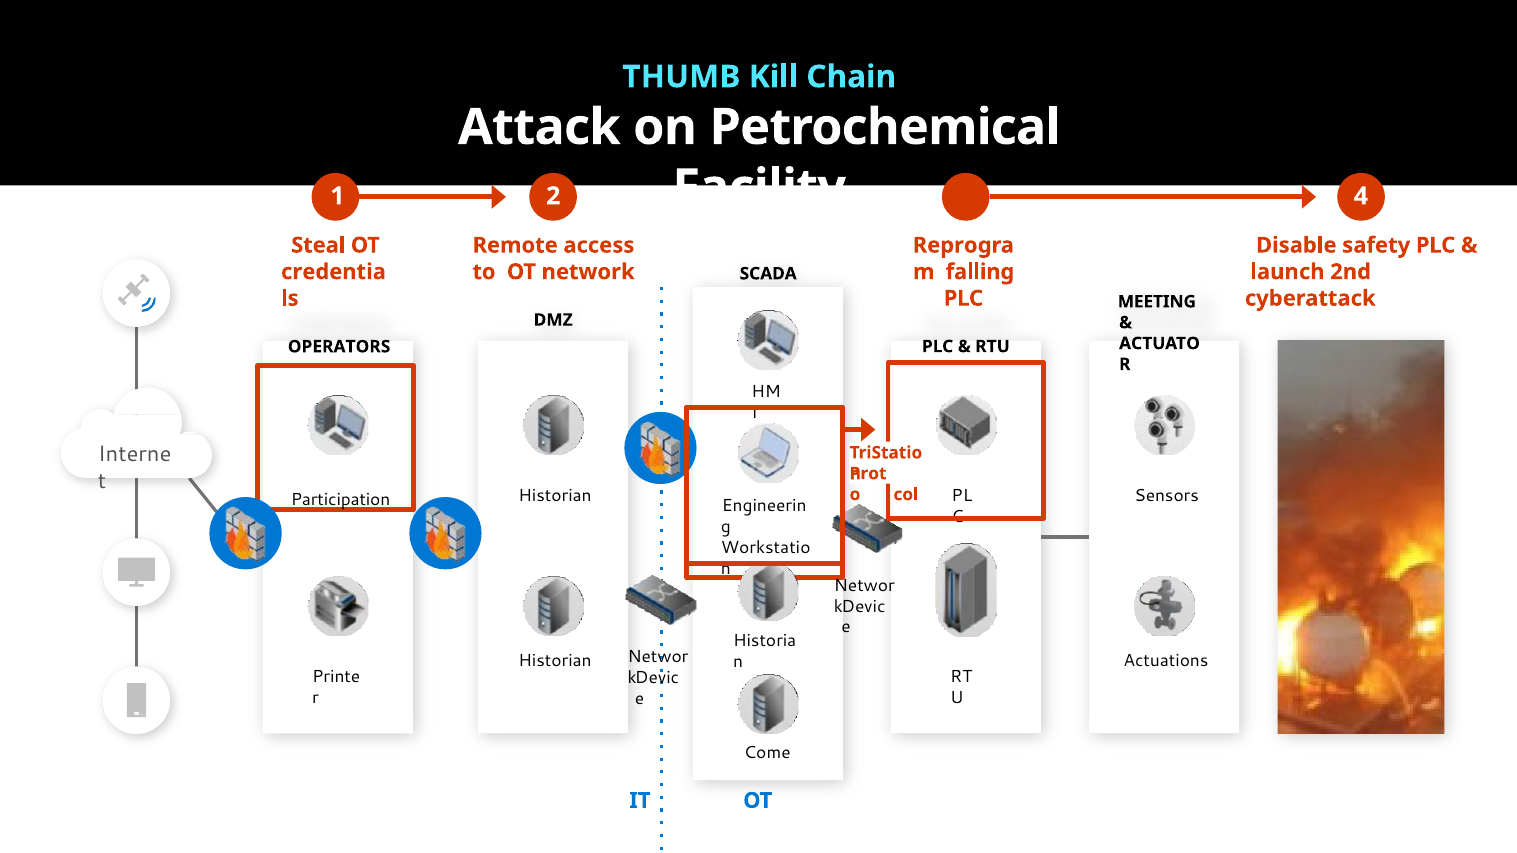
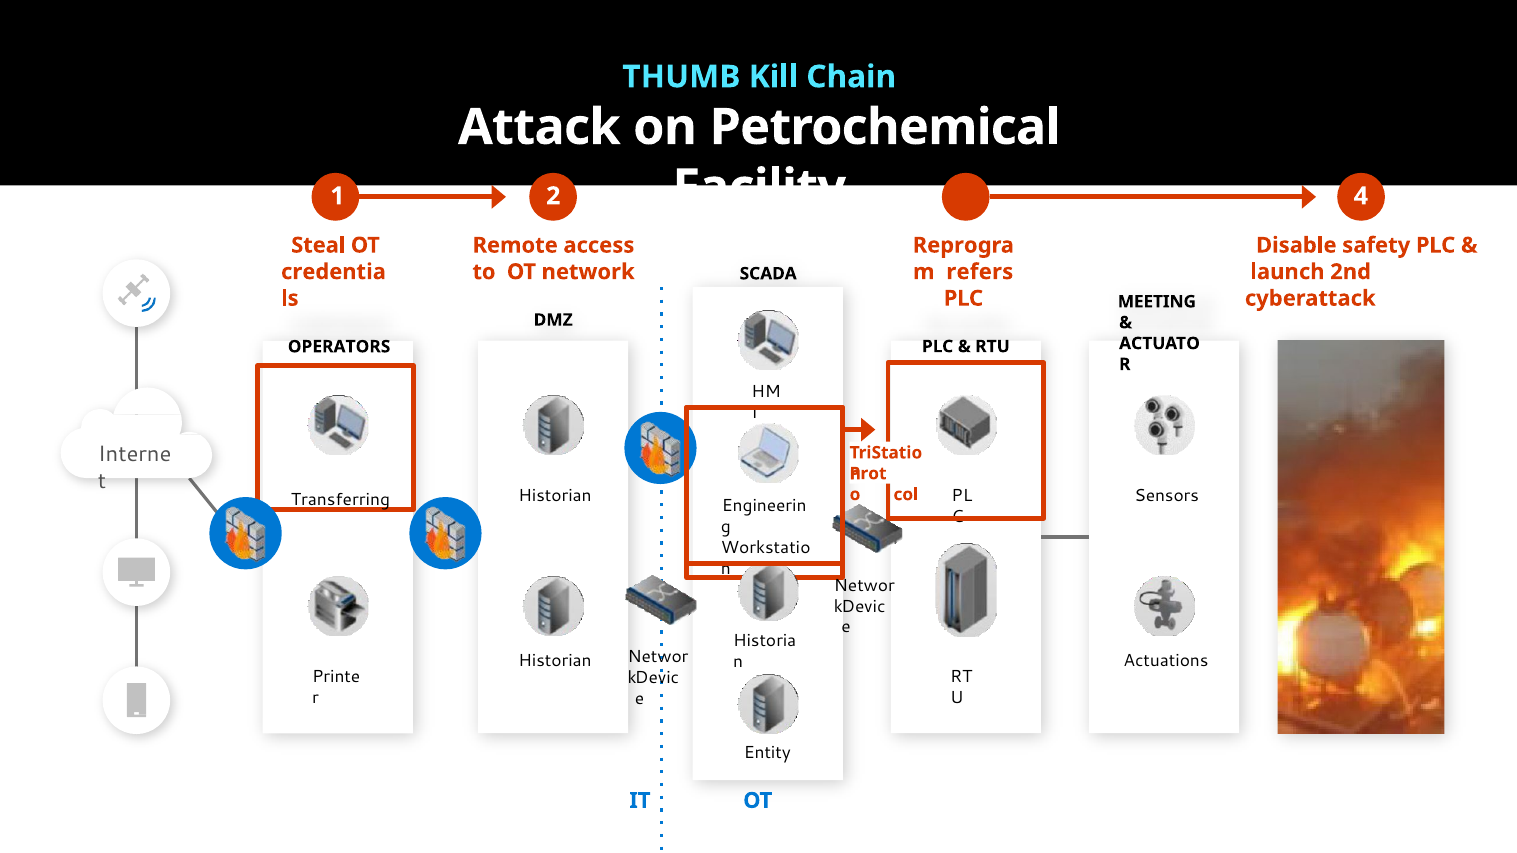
falling: falling -> refers
Participation: Participation -> Transferring
Come: Come -> Entity
